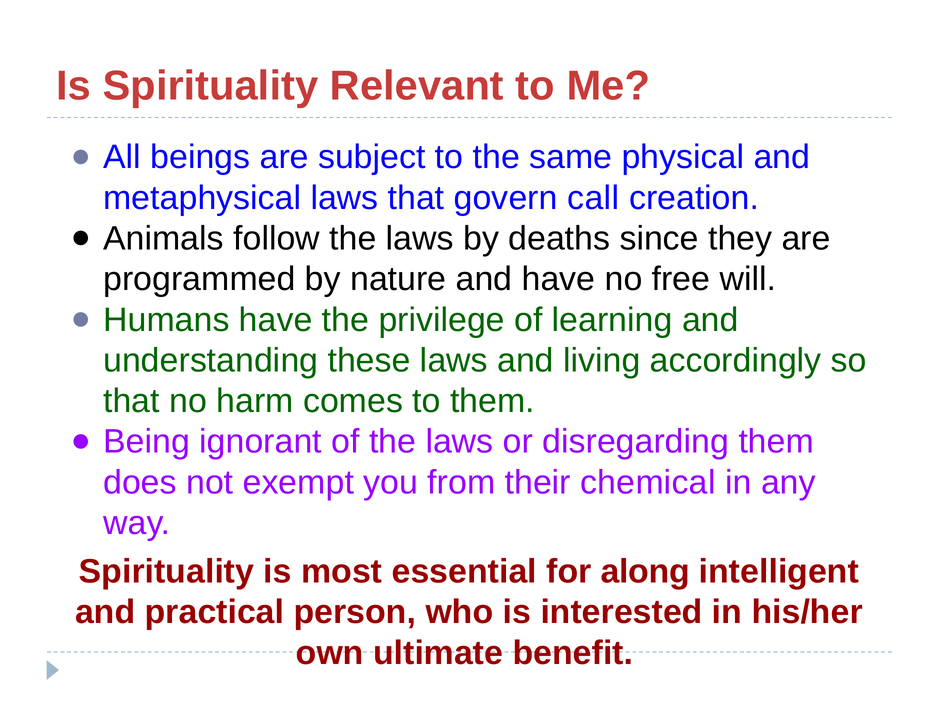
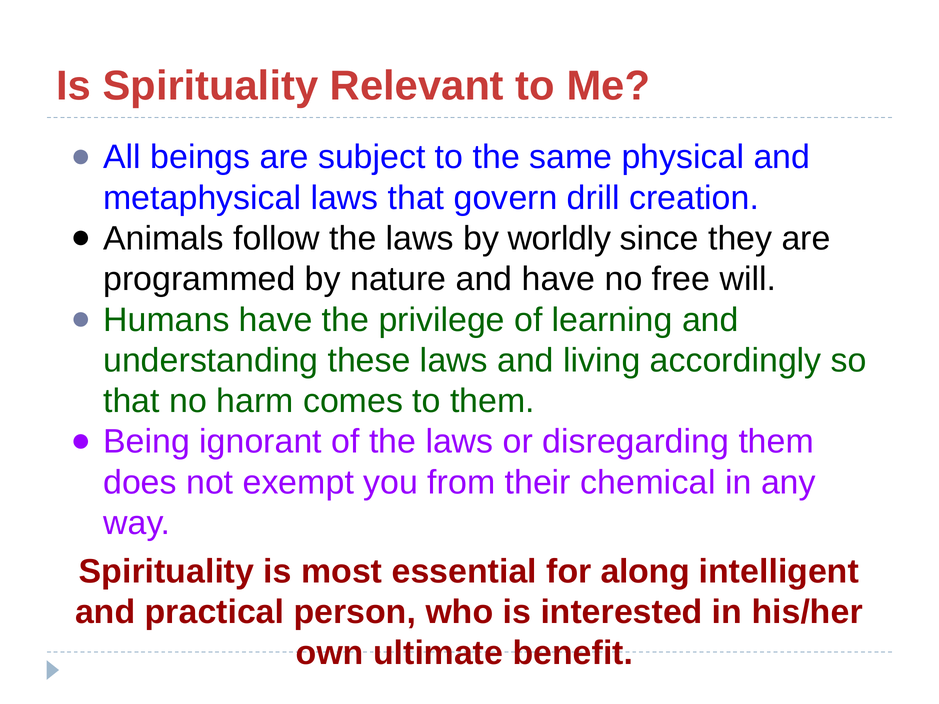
call: call -> drill
deaths: deaths -> worldly
